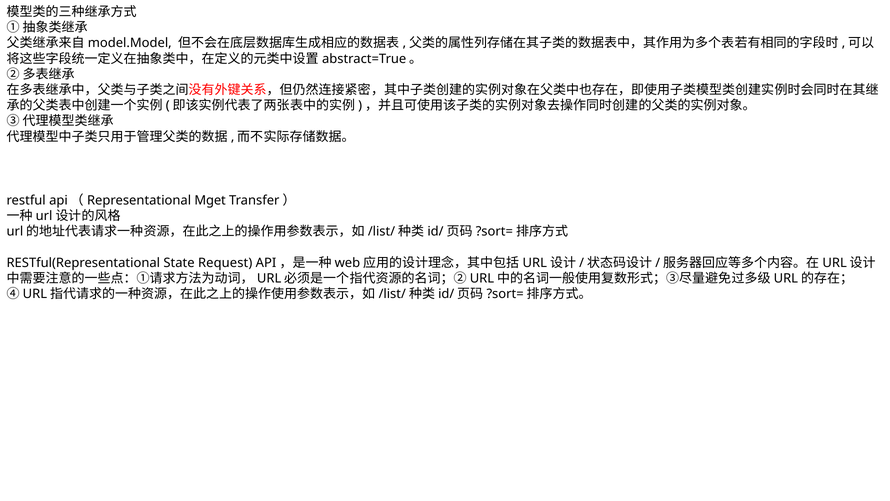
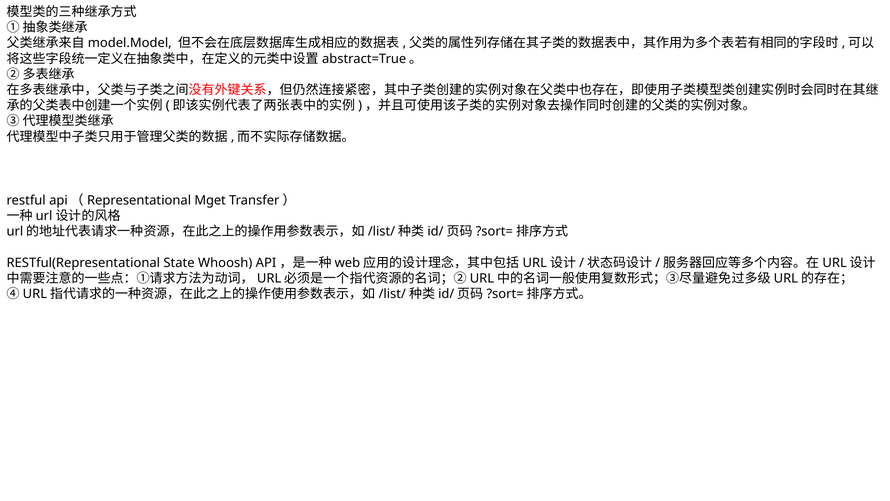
Request: Request -> Whoosh
